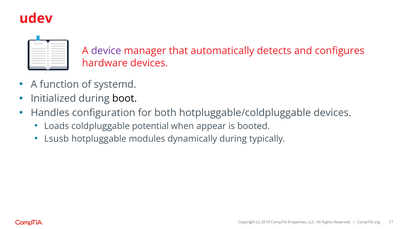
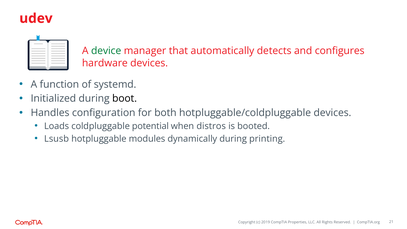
device colour: purple -> green
appear: appear -> distros
typically: typically -> printing
